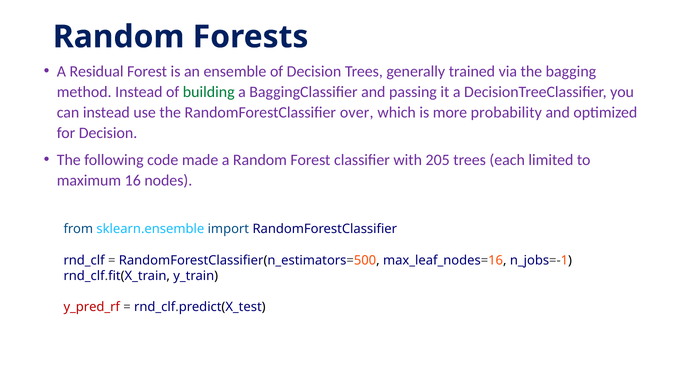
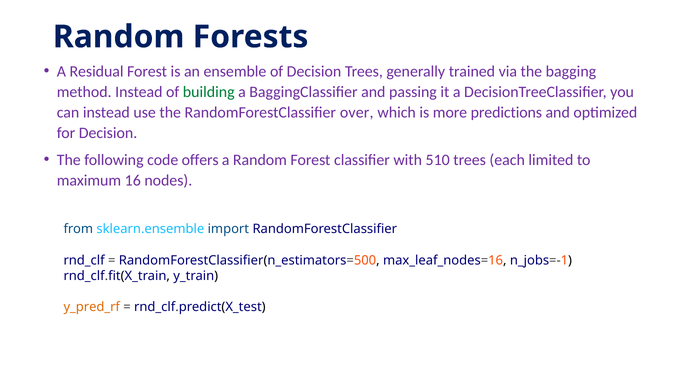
probability: probability -> predictions
made: made -> offers
205: 205 -> 510
y_pred_rf colour: red -> orange
